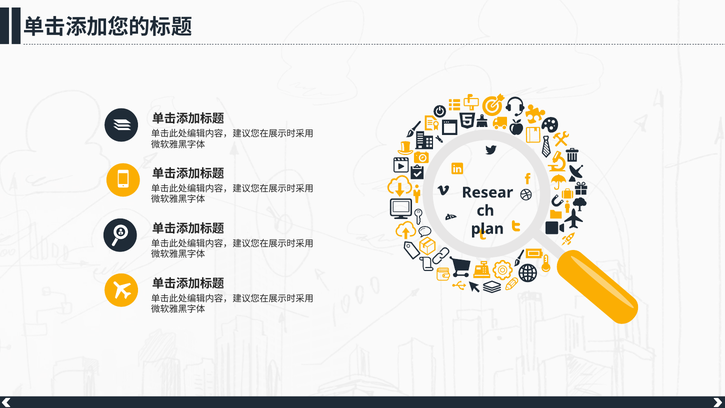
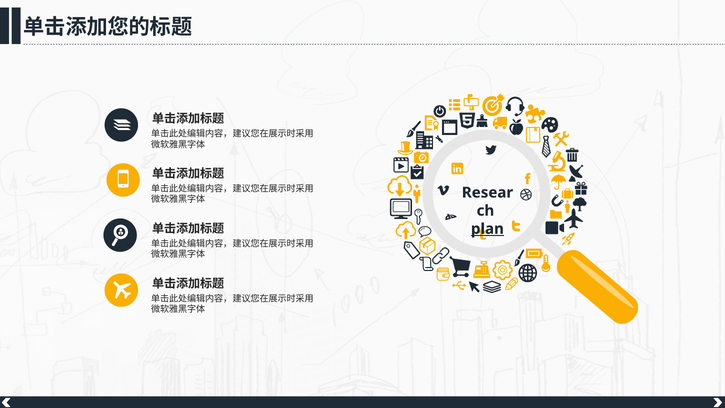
plan underline: none -> present
